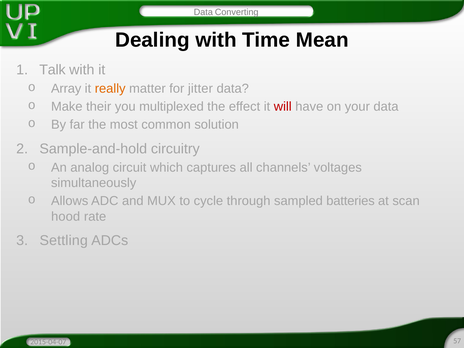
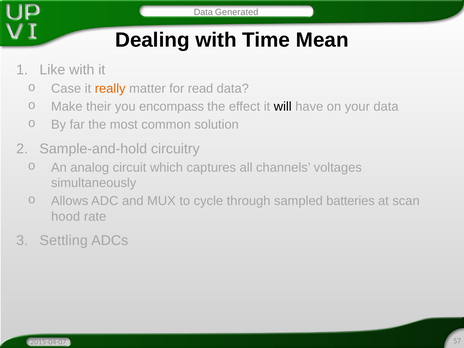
Converting: Converting -> Generated
Talk: Talk -> Like
Array: Array -> Case
jitter: jitter -> read
multiplexed: multiplexed -> encompass
will colour: red -> black
